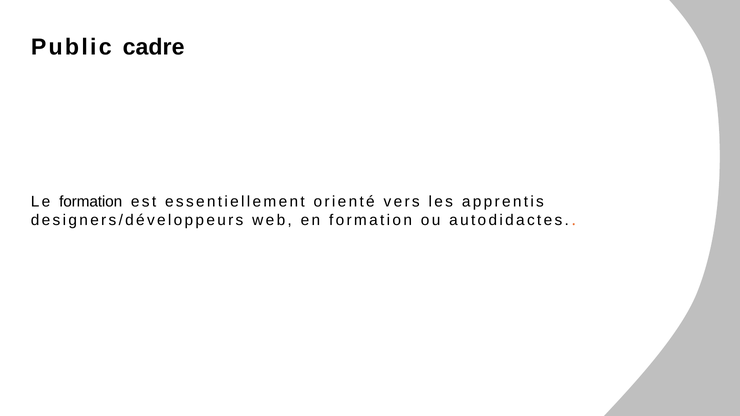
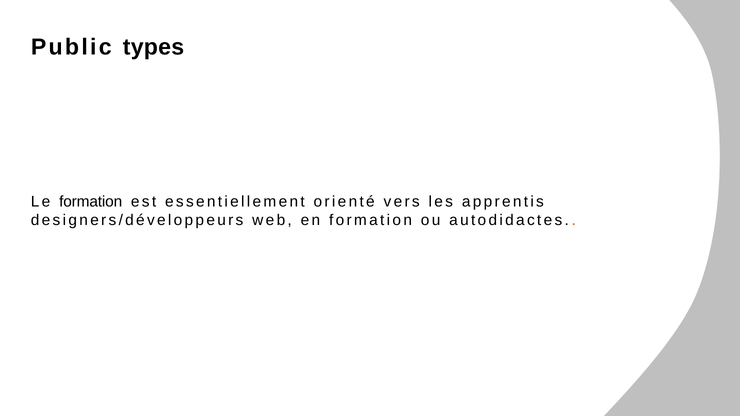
cadre: cadre -> types
